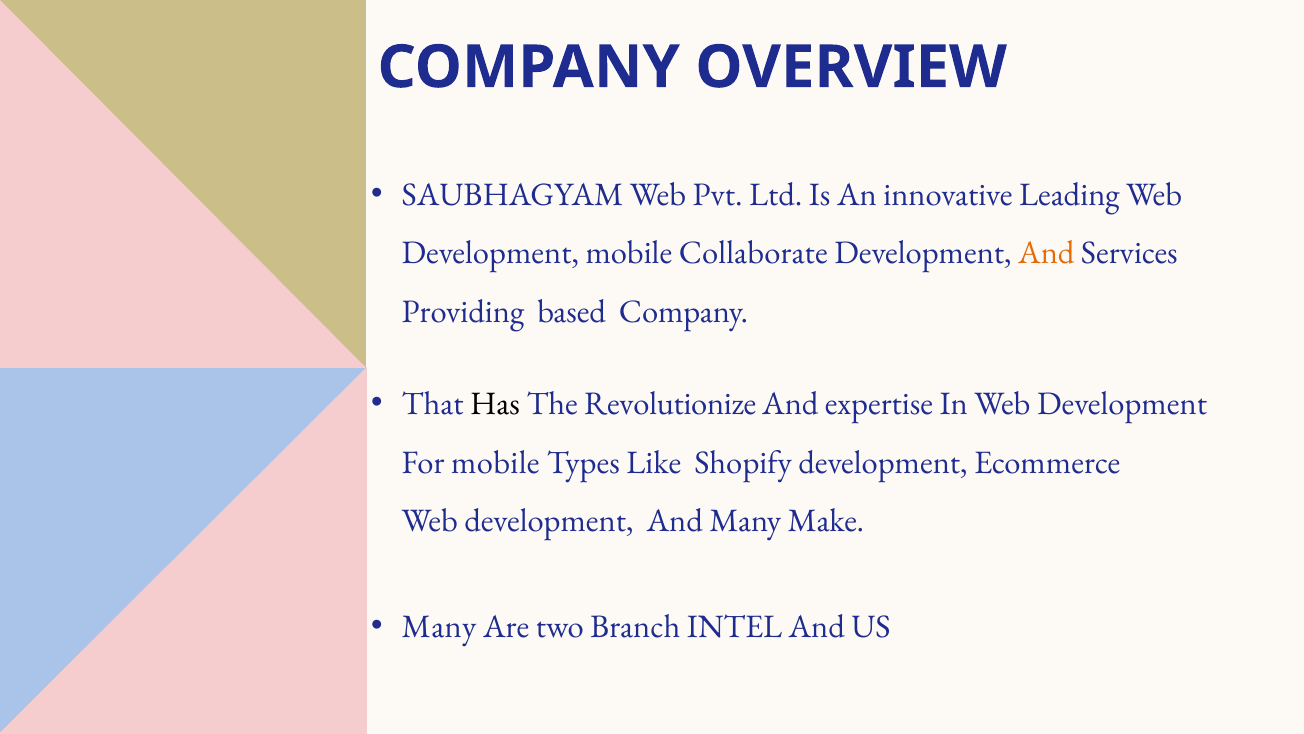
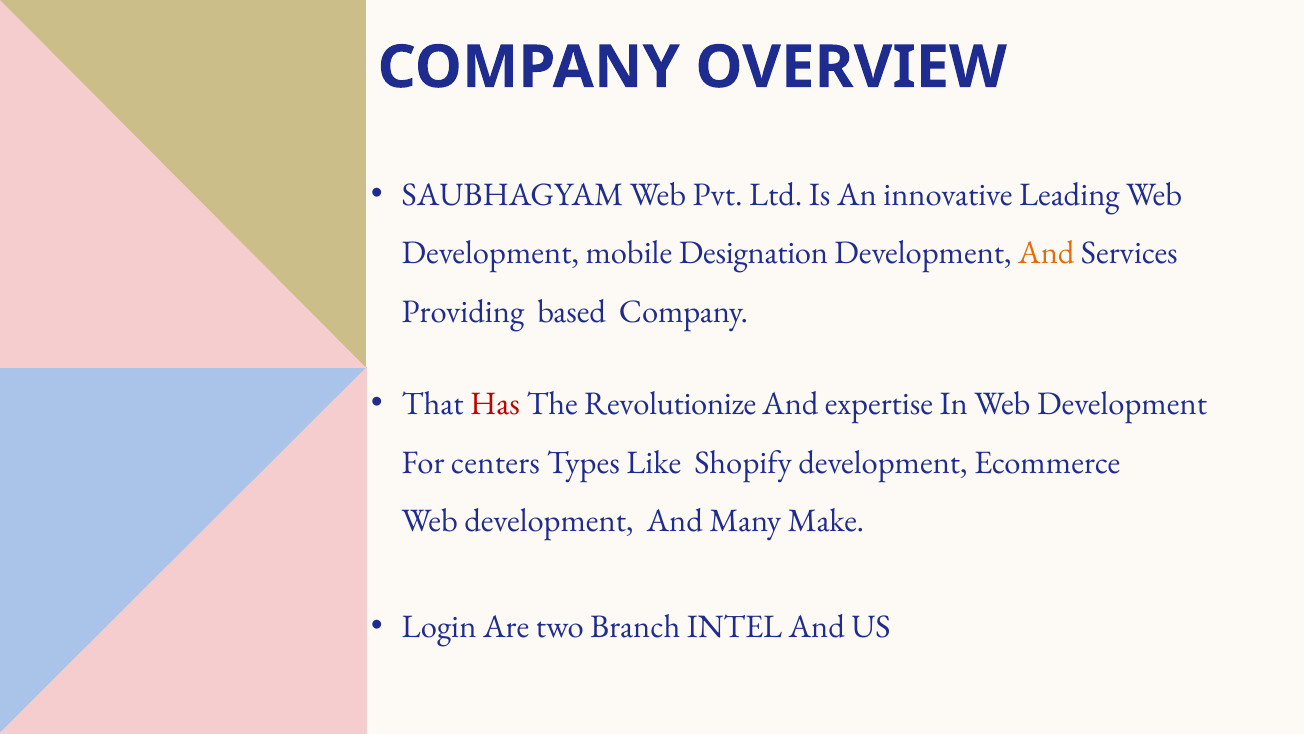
Collaborate: Collaborate -> Designation
Has colour: black -> red
For mobile: mobile -> centers
Many at (439, 626): Many -> Login
